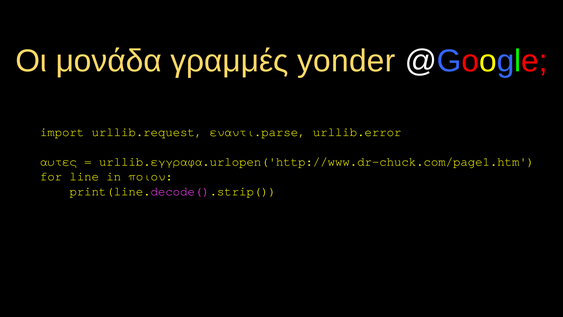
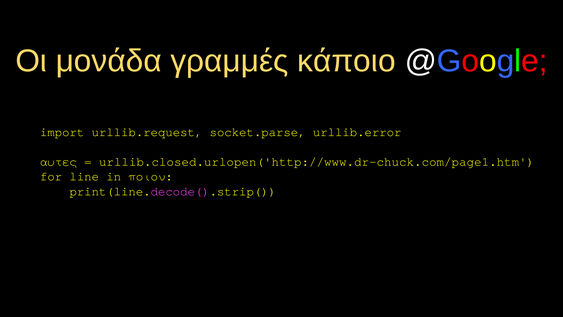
yonder: yonder -> κάποιο
έναντι.parse: έναντι.parse -> socket.parse
urllib.έγγραφα.urlopen('http://www.dr-chuck.com/page1.htm: urllib.έγγραφα.urlopen('http://www.dr-chuck.com/page1.htm -> urllib.closed.urlopen('http://www.dr-chuck.com/page1.htm
